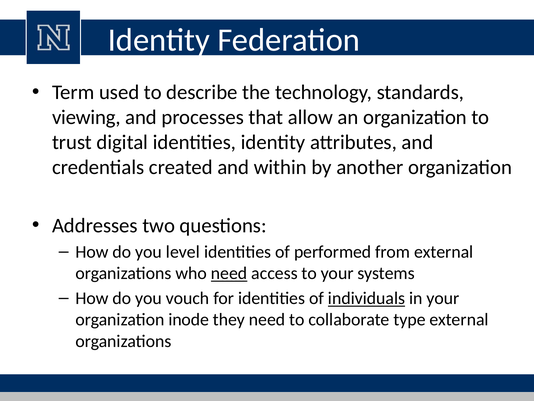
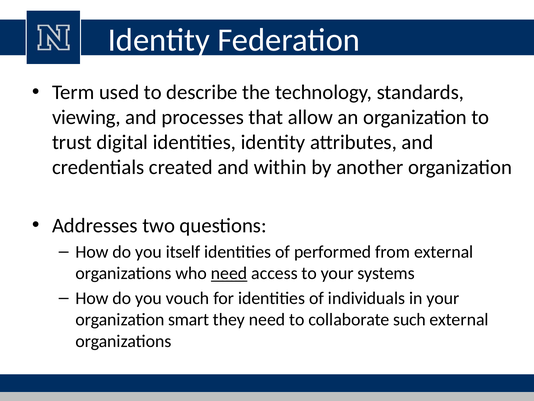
level: level -> itself
individuals underline: present -> none
inode: inode -> smart
type: type -> such
